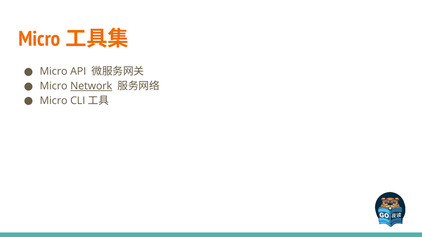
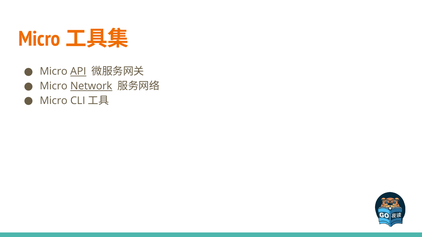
API underline: none -> present
